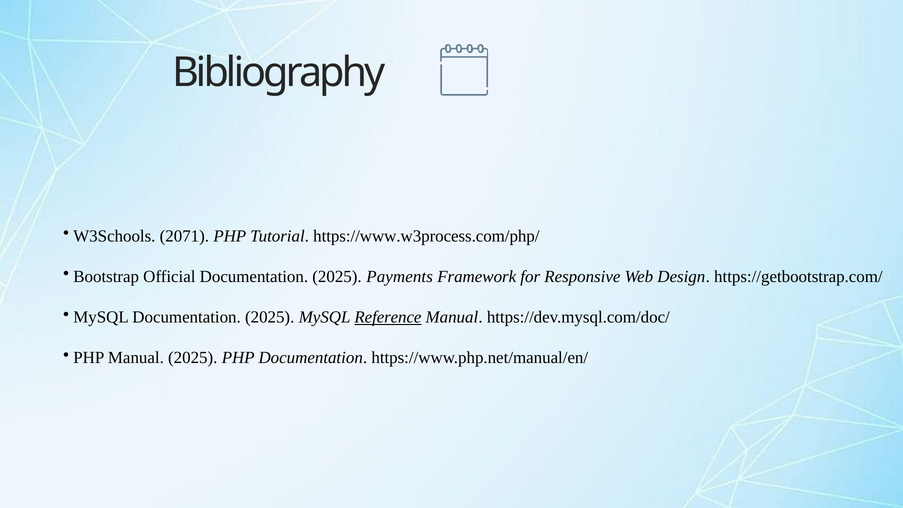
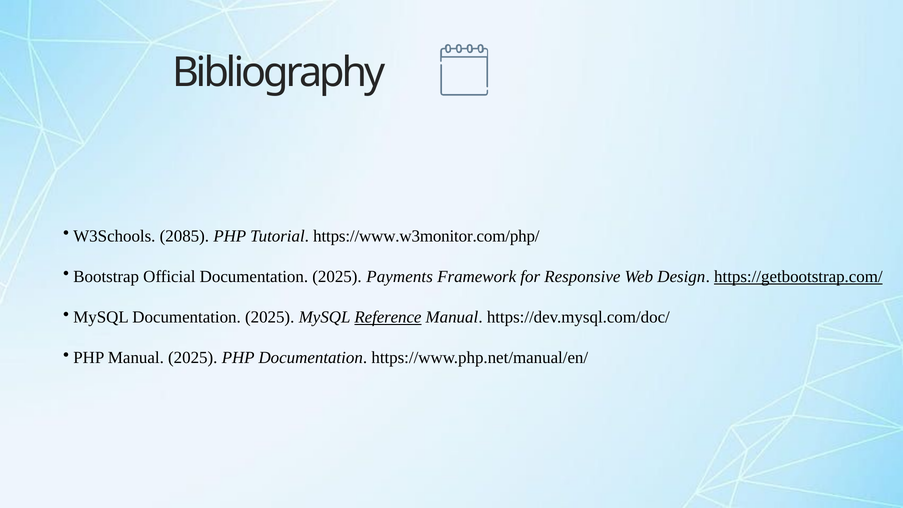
2071: 2071 -> 2085
https://www.w3process.com/php/: https://www.w3process.com/php/ -> https://www.w3monitor.com/php/
https://getbootstrap.com/ underline: none -> present
